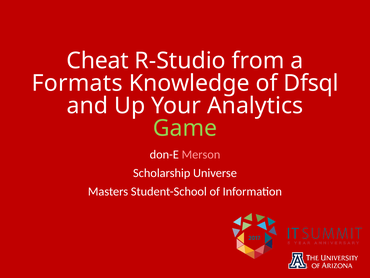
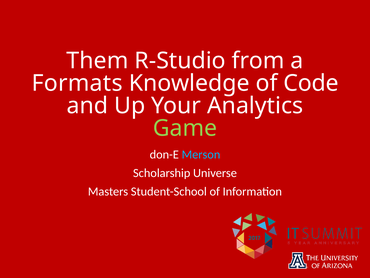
Cheat: Cheat -> Them
Dfsql: Dfsql -> Code
Merson colour: pink -> light blue
